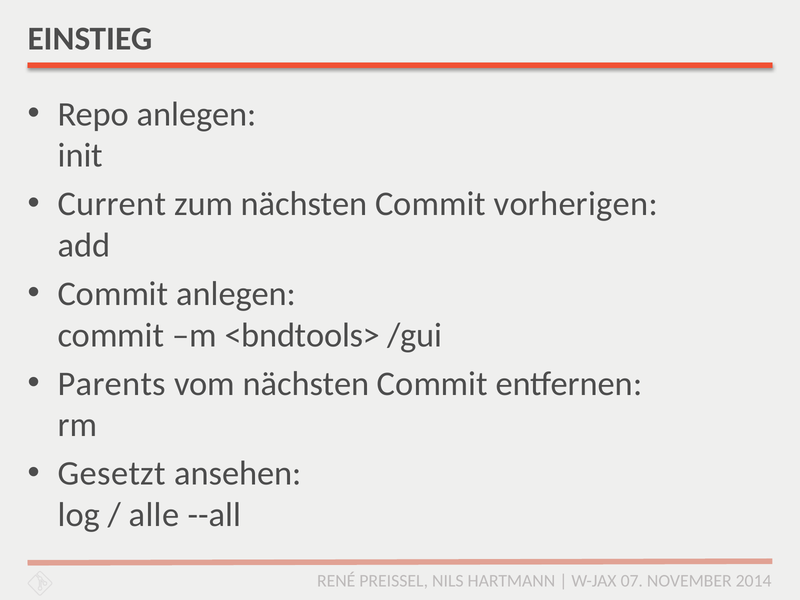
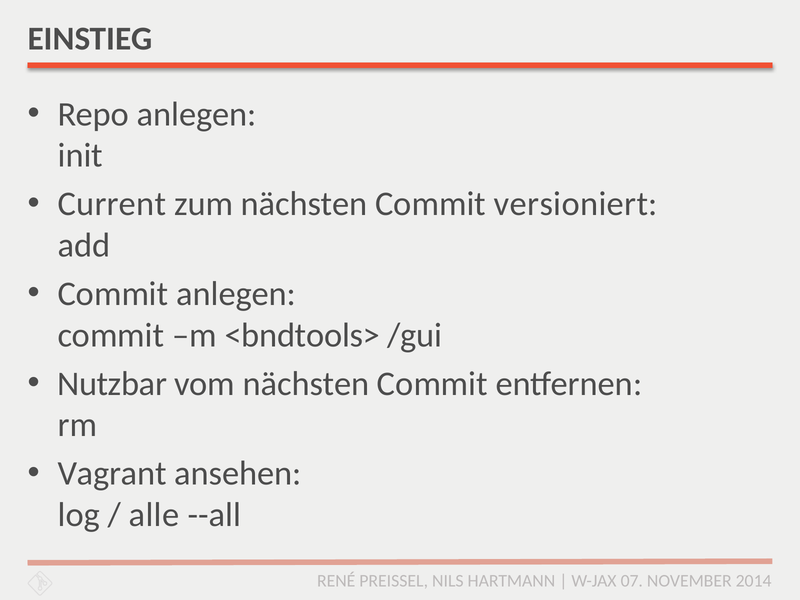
vorherigen: vorherigen -> versioniert
Parents: Parents -> Nutzbar
Gesetzt: Gesetzt -> Vagrant
